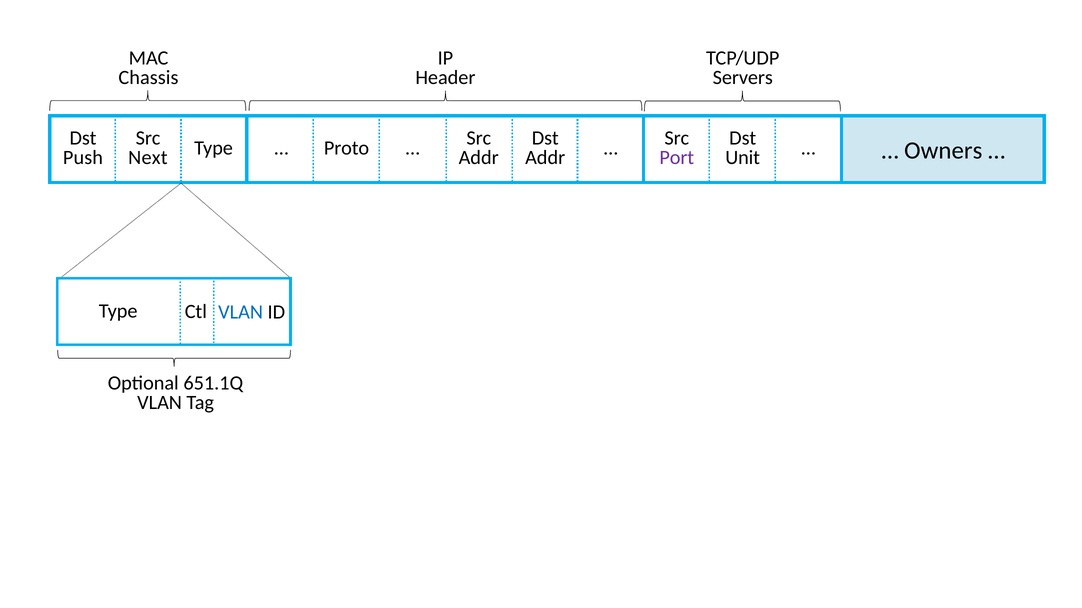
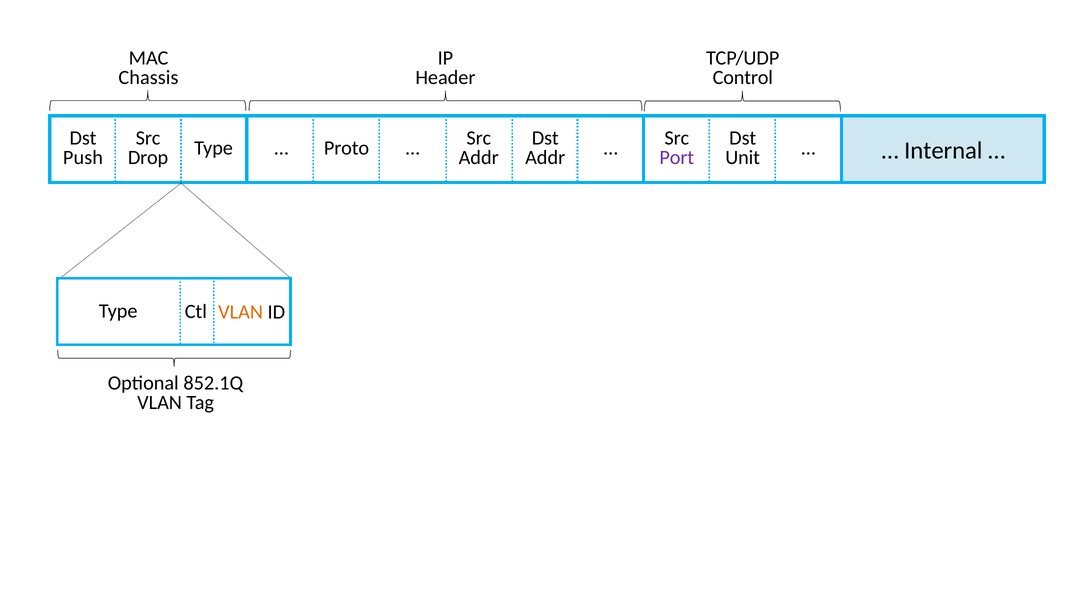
Servers: Servers -> Control
Owners: Owners -> Internal
Next: Next -> Drop
VLAN at (241, 312) colour: blue -> orange
651.1Q: 651.1Q -> 852.1Q
